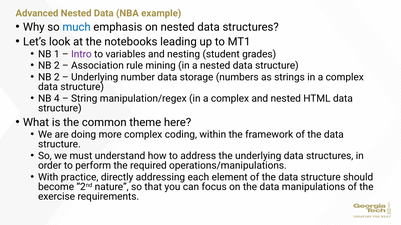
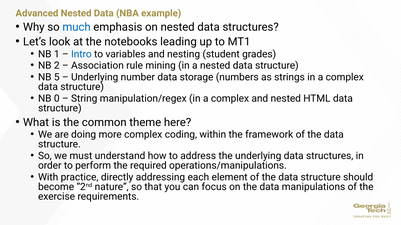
Intro colour: purple -> blue
2 at (57, 77): 2 -> 5
4: 4 -> 0
